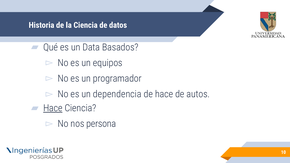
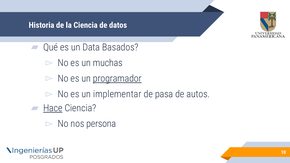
equipos: equipos -> muchas
programador underline: none -> present
dependencia: dependencia -> implementar
de hace: hace -> pasa
